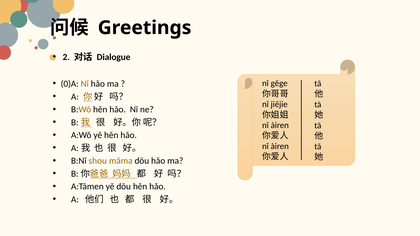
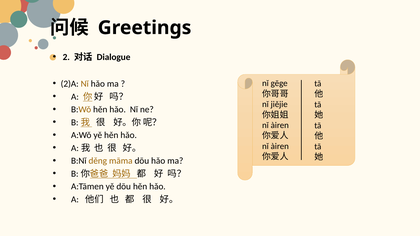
0)A: 0)A -> 2)A
shou: shou -> děng
